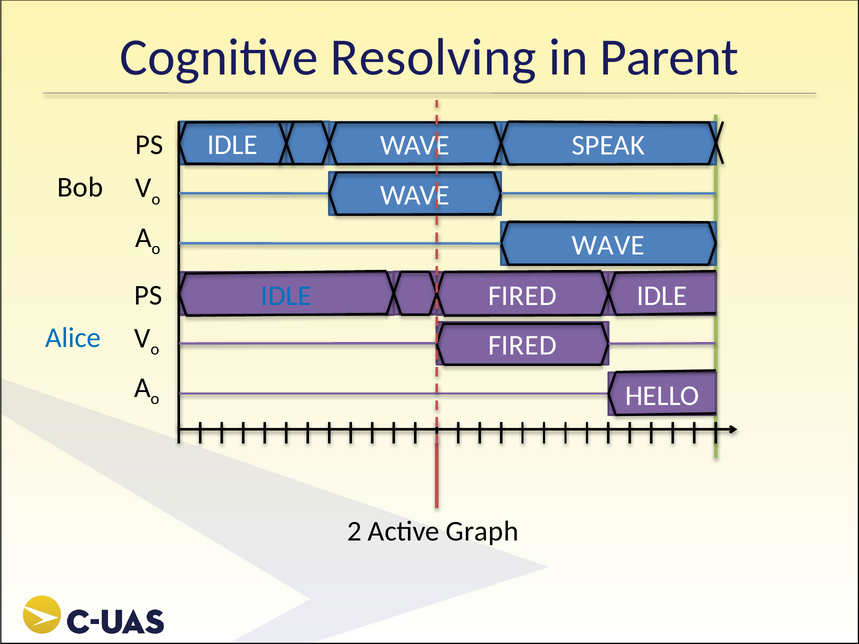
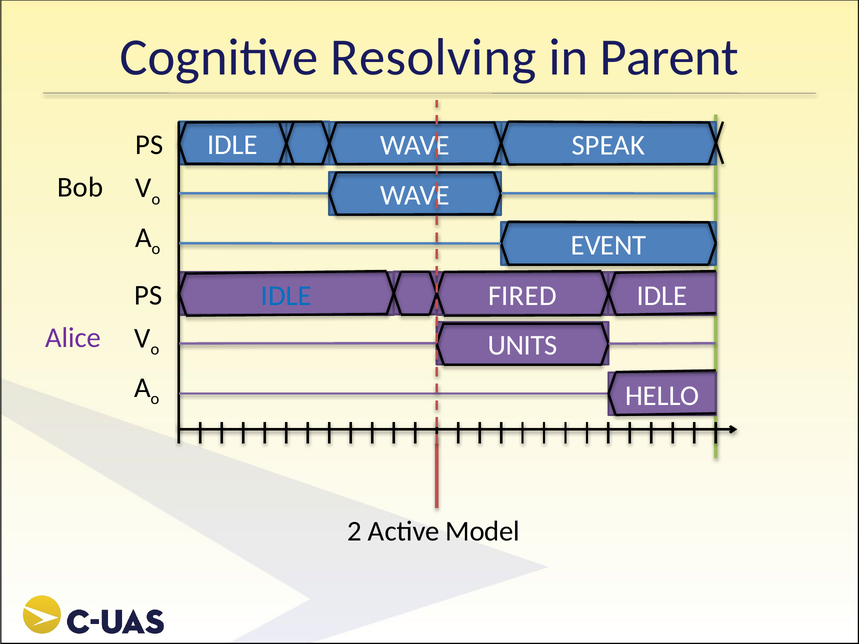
WAVE at (608, 246): WAVE -> EVENT
Alice colour: blue -> purple
FIRED at (522, 345): FIRED -> UNITS
Graph: Graph -> Model
